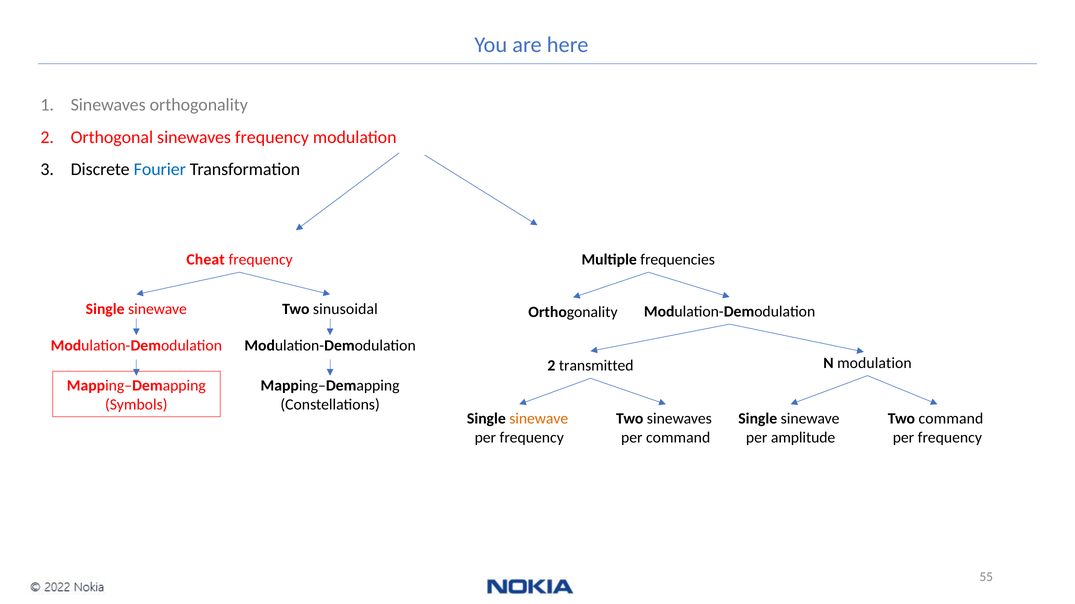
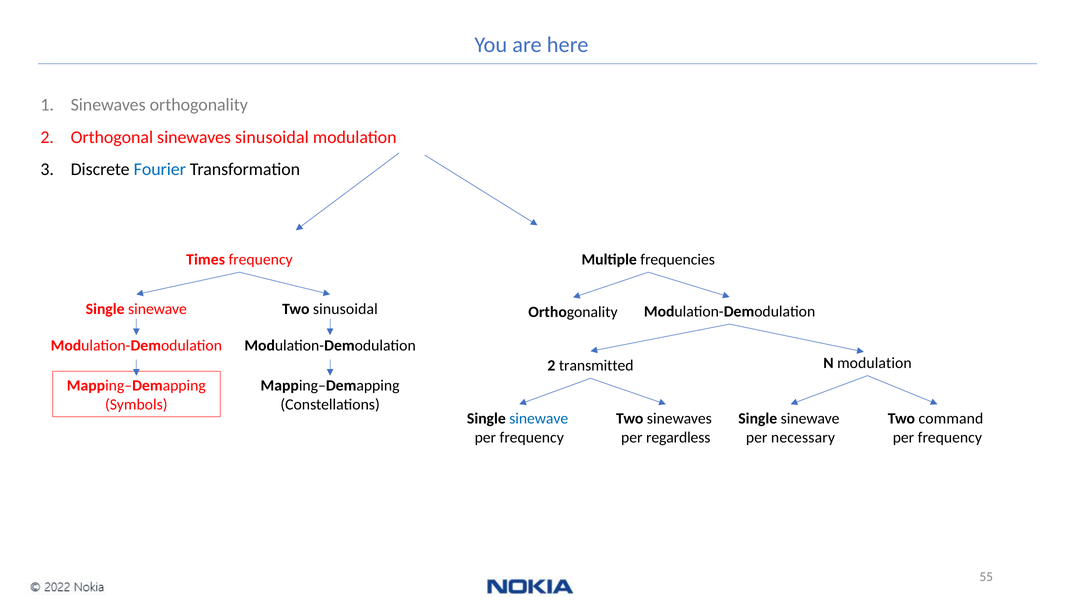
sinewaves frequency: frequency -> sinusoidal
Cheat: Cheat -> Times
sinewave at (539, 419) colour: orange -> blue
per command: command -> regardless
amplitude: amplitude -> necessary
